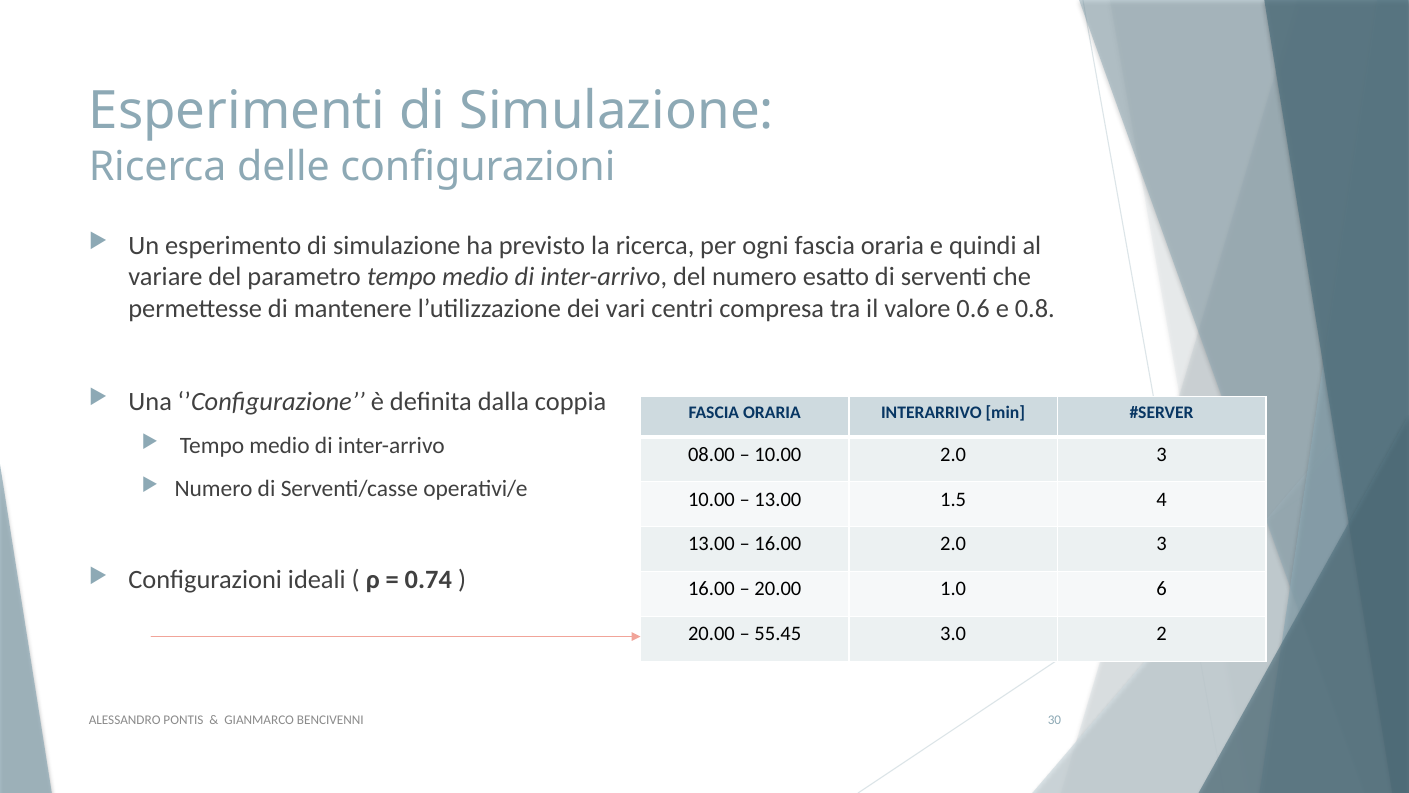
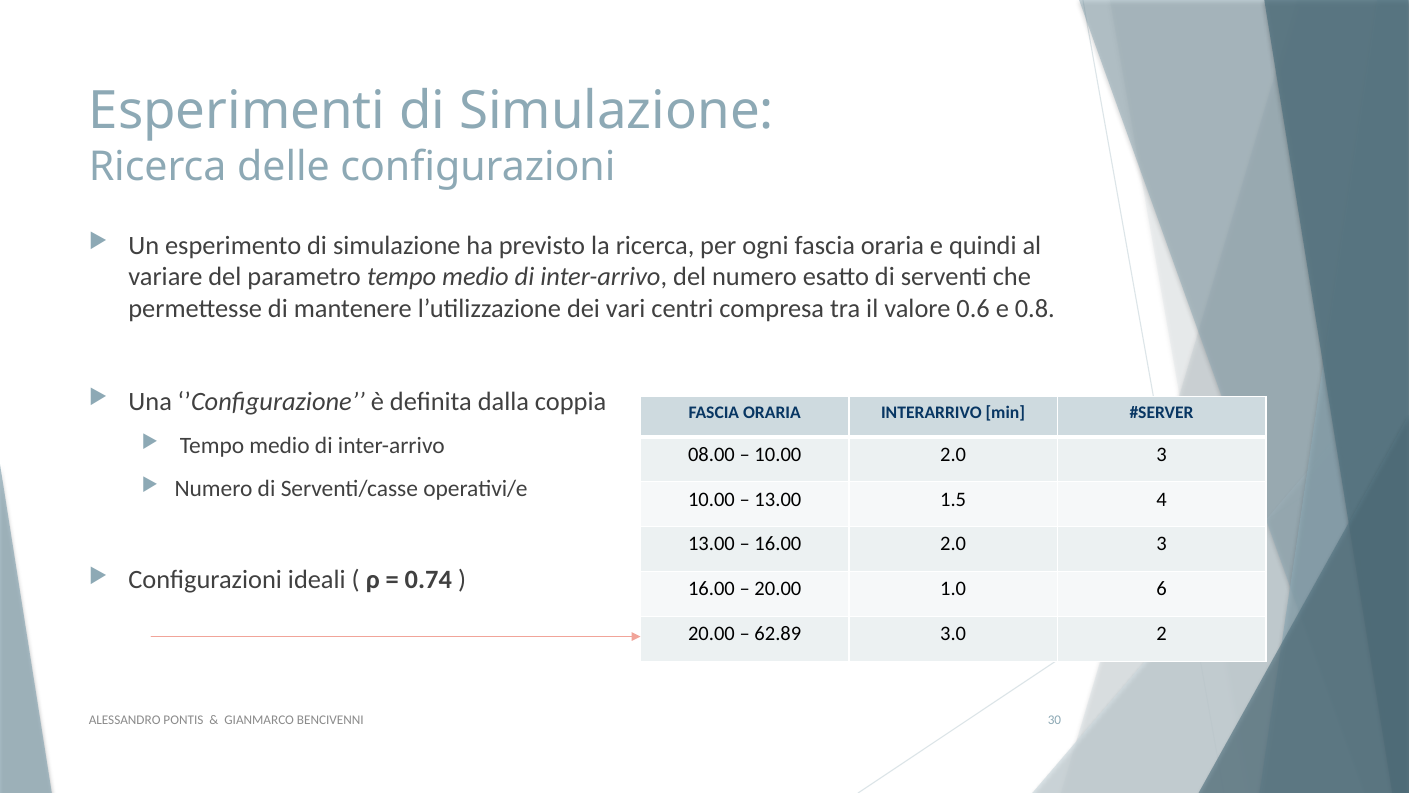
55.45: 55.45 -> 62.89
